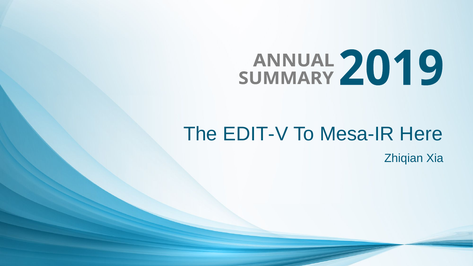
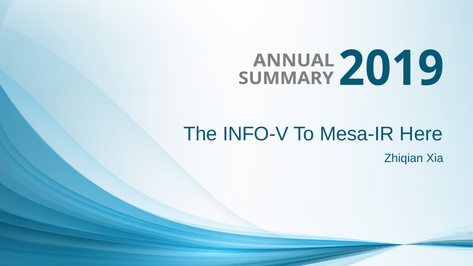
EDIT-V: EDIT-V -> INFO-V
